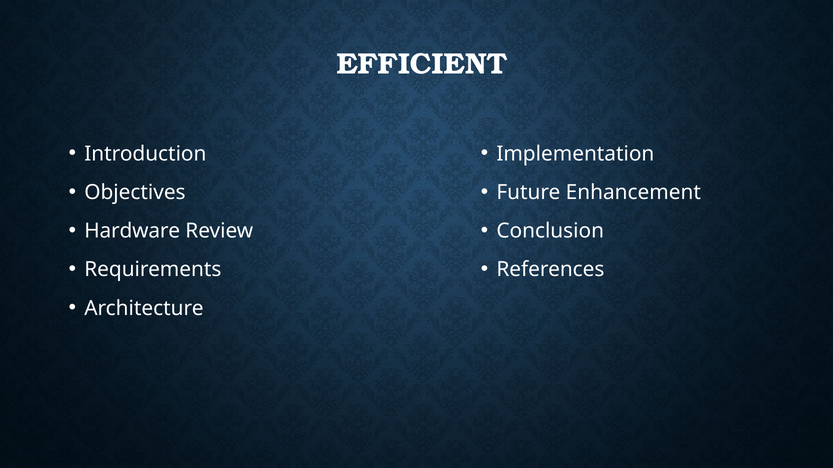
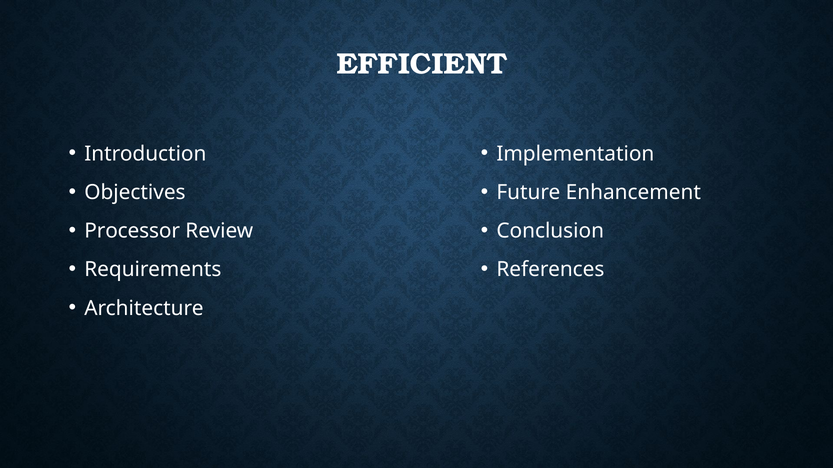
Hardware: Hardware -> Processor
